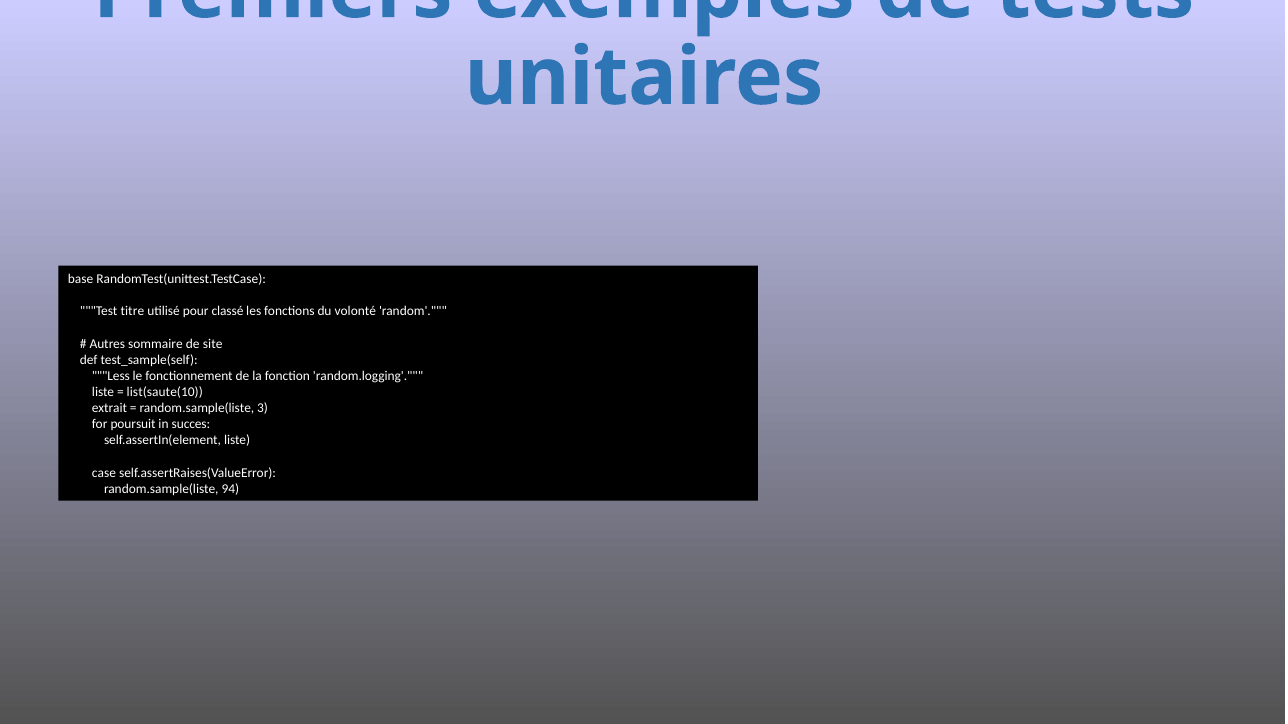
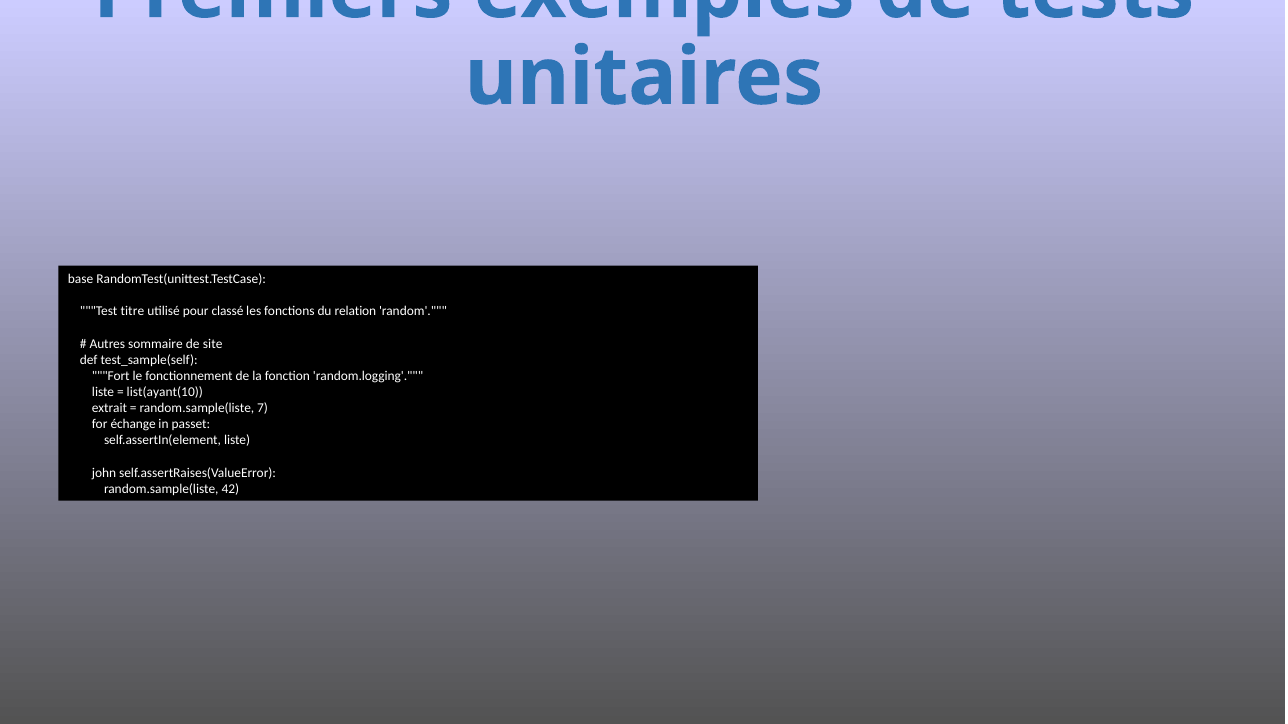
volonté: volonté -> relation
Less: Less -> Fort
list(saute(10: list(saute(10 -> list(ayant(10
3: 3 -> 7
poursuit: poursuit -> échange
succes: succes -> passet
case: case -> john
94: 94 -> 42
